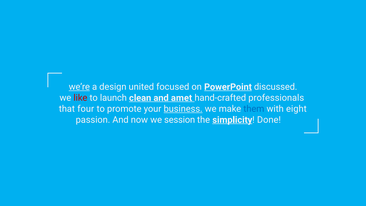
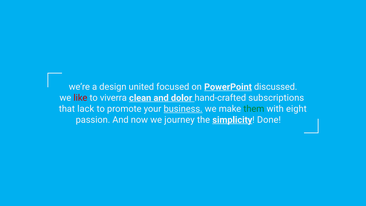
we’re underline: present -> none
launch: launch -> viverra
amet: amet -> dolor
professionals: professionals -> subscriptions
four: four -> lack
them colour: blue -> green
session: session -> journey
